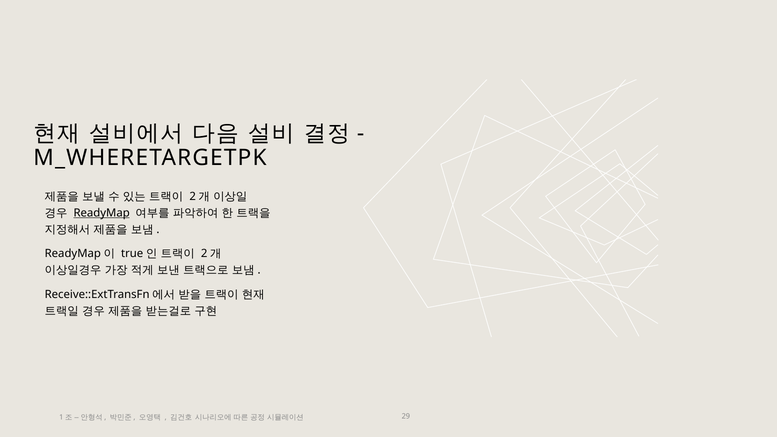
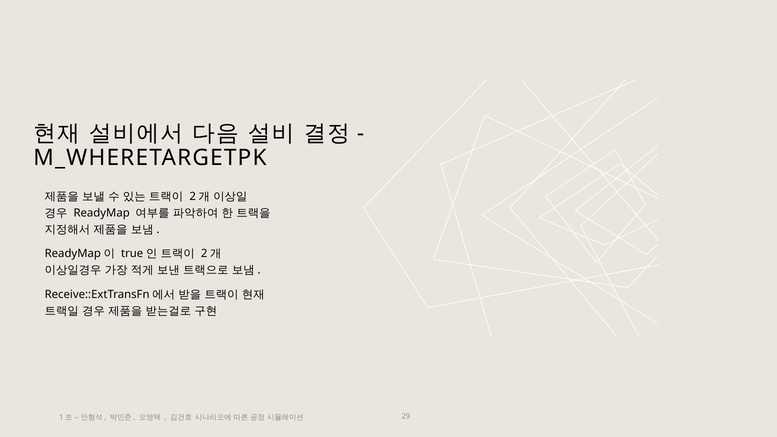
ReadyMap underline: present -> none
